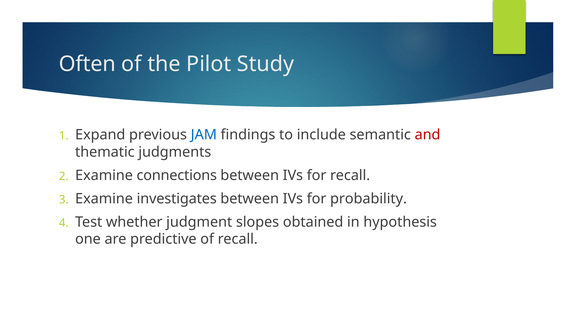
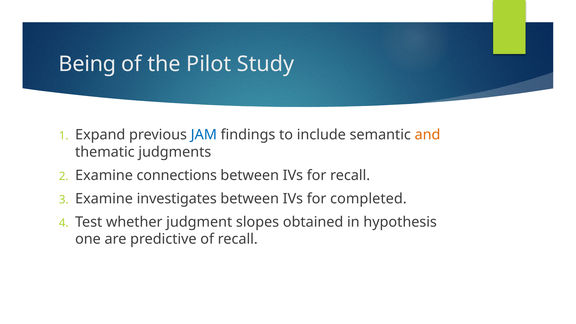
Often: Often -> Being
and colour: red -> orange
probability: probability -> completed
